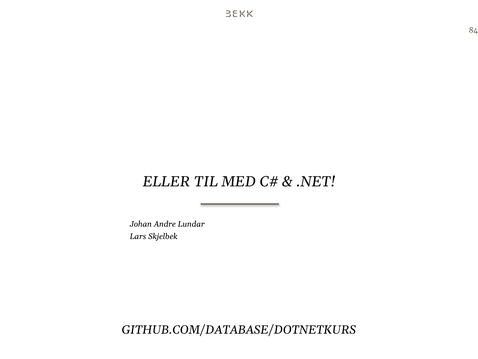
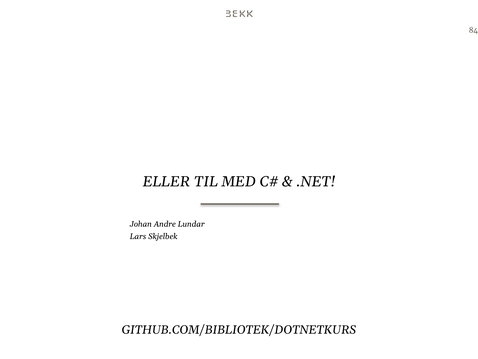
GITHUB.COM/DATABASE/DOTNETKURS: GITHUB.COM/DATABASE/DOTNETKURS -> GITHUB.COM/BIBLIOTEK/DOTNETKURS
